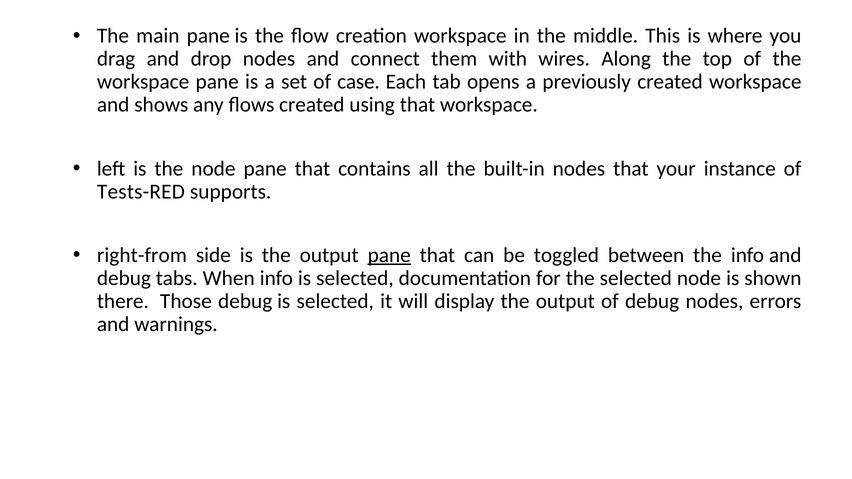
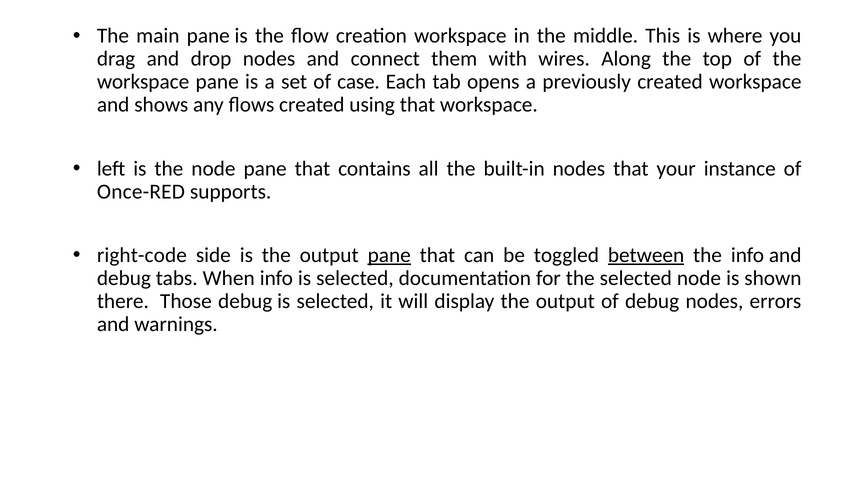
Tests-RED: Tests-RED -> Once-RED
right-from: right-from -> right-code
between underline: none -> present
